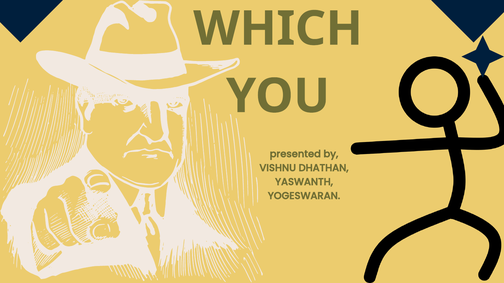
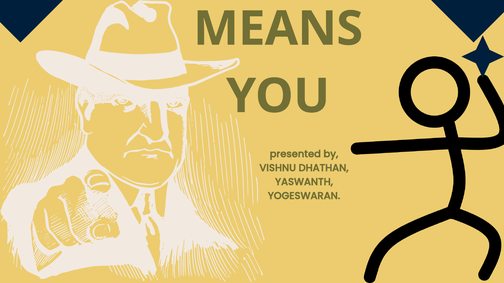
WHICH: WHICH -> MEANS
